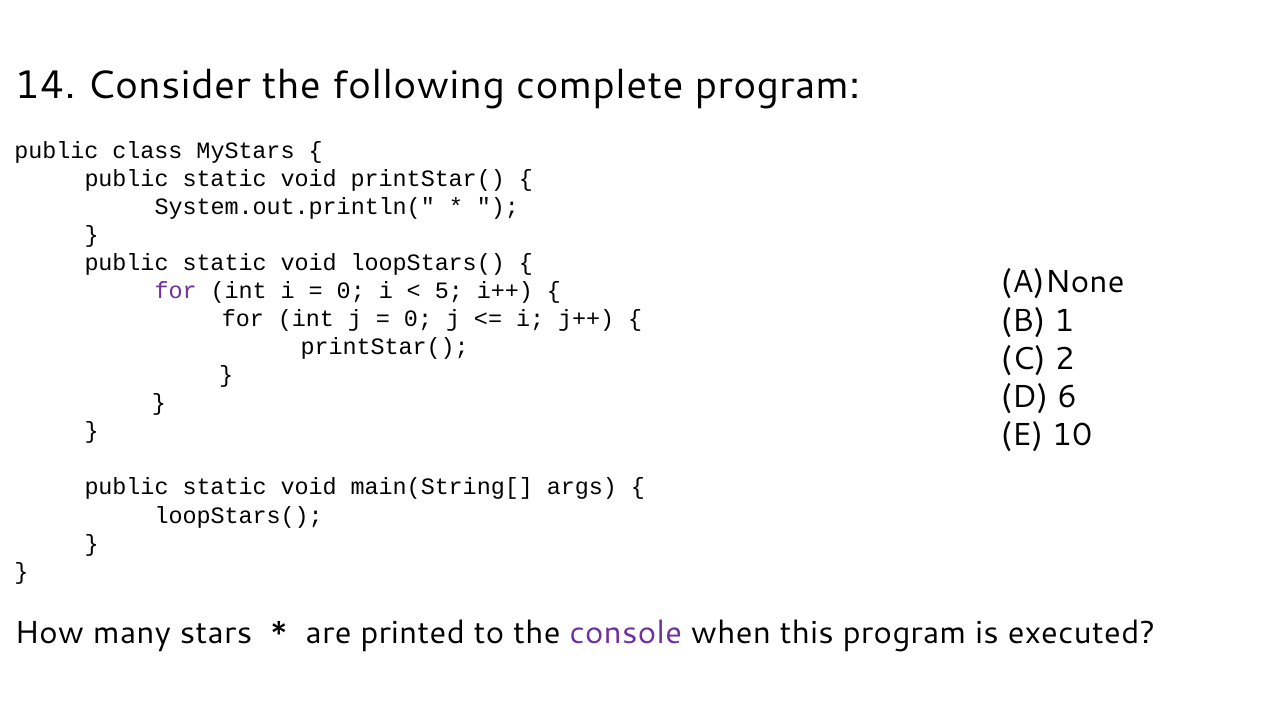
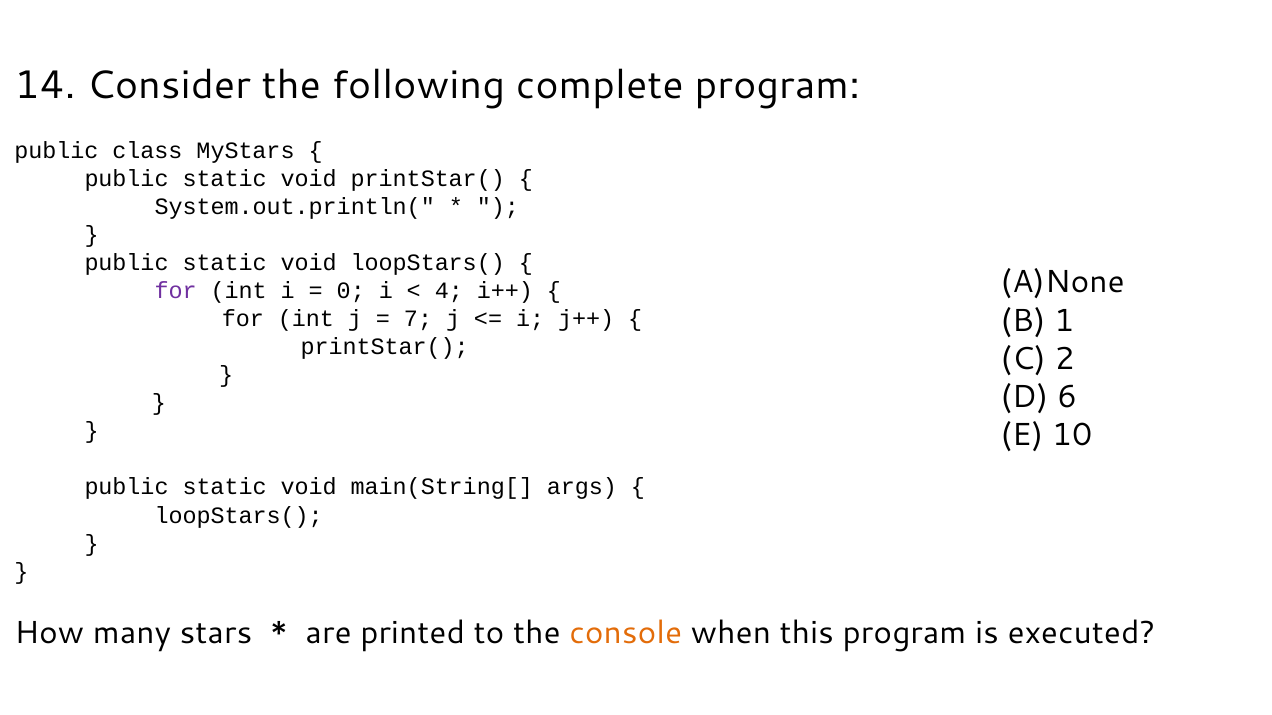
5: 5 -> 4
0 at (418, 319): 0 -> 7
console colour: purple -> orange
